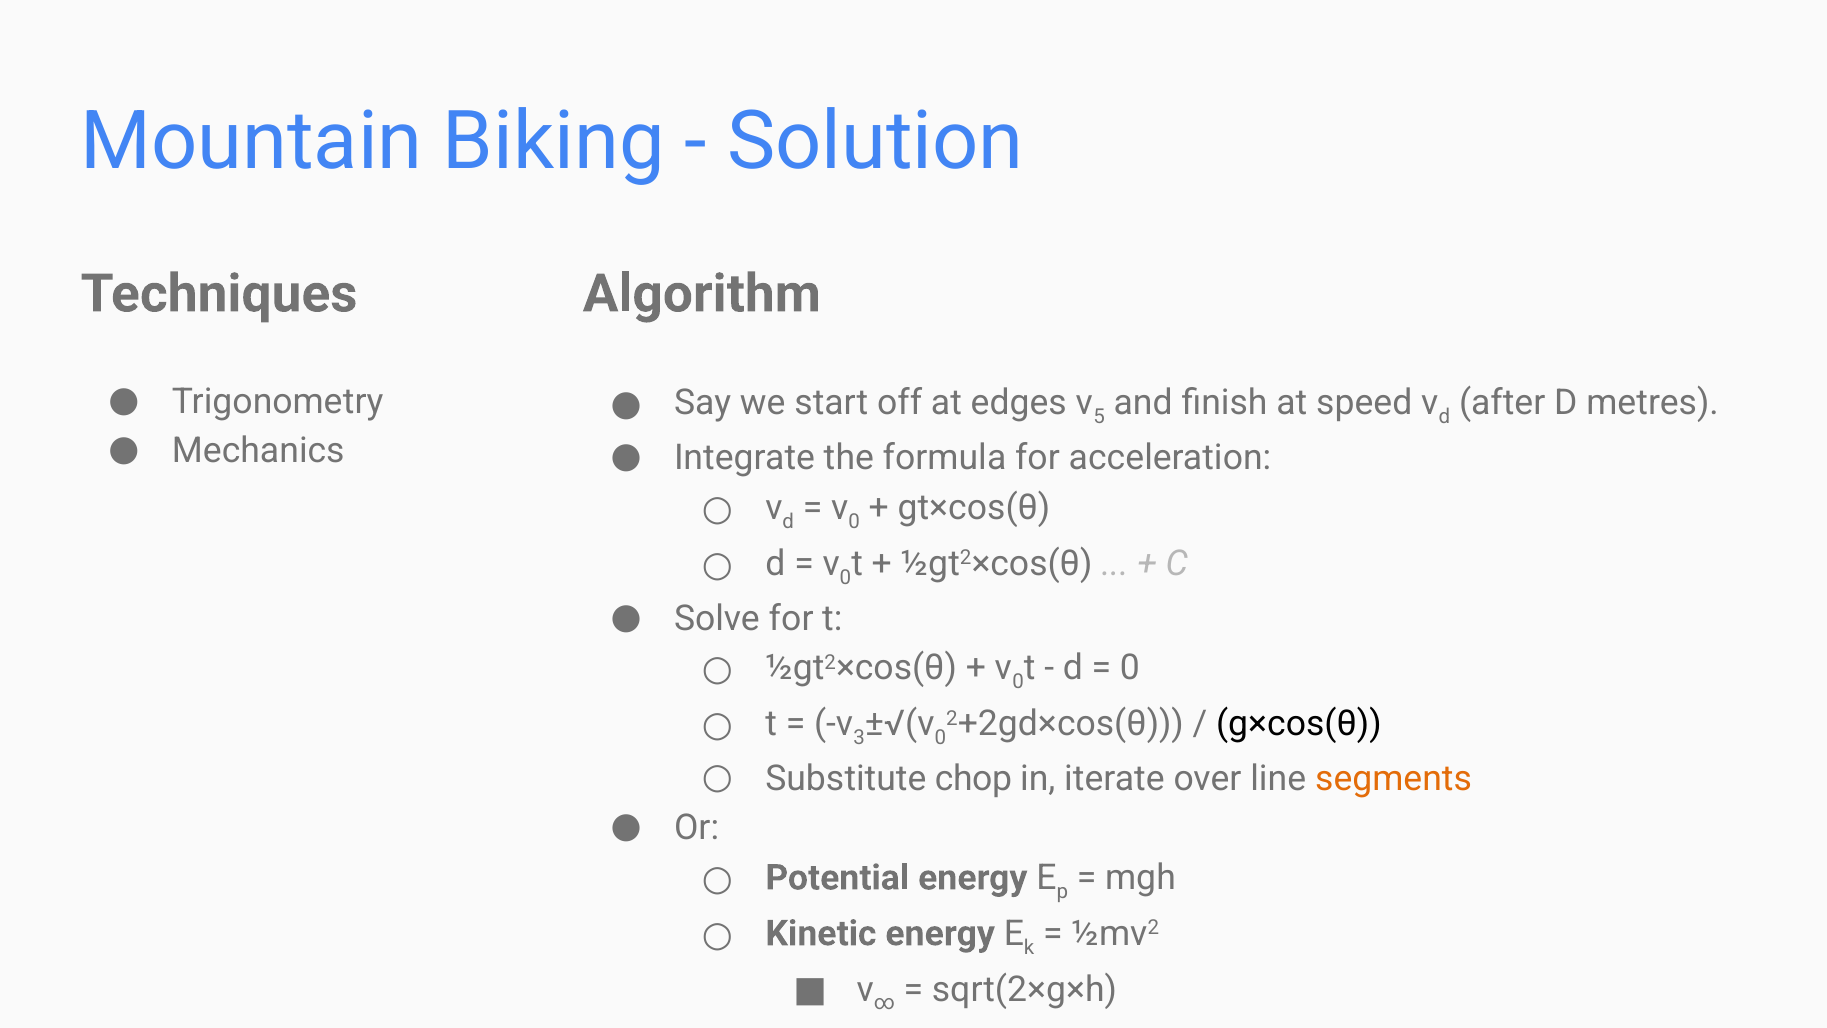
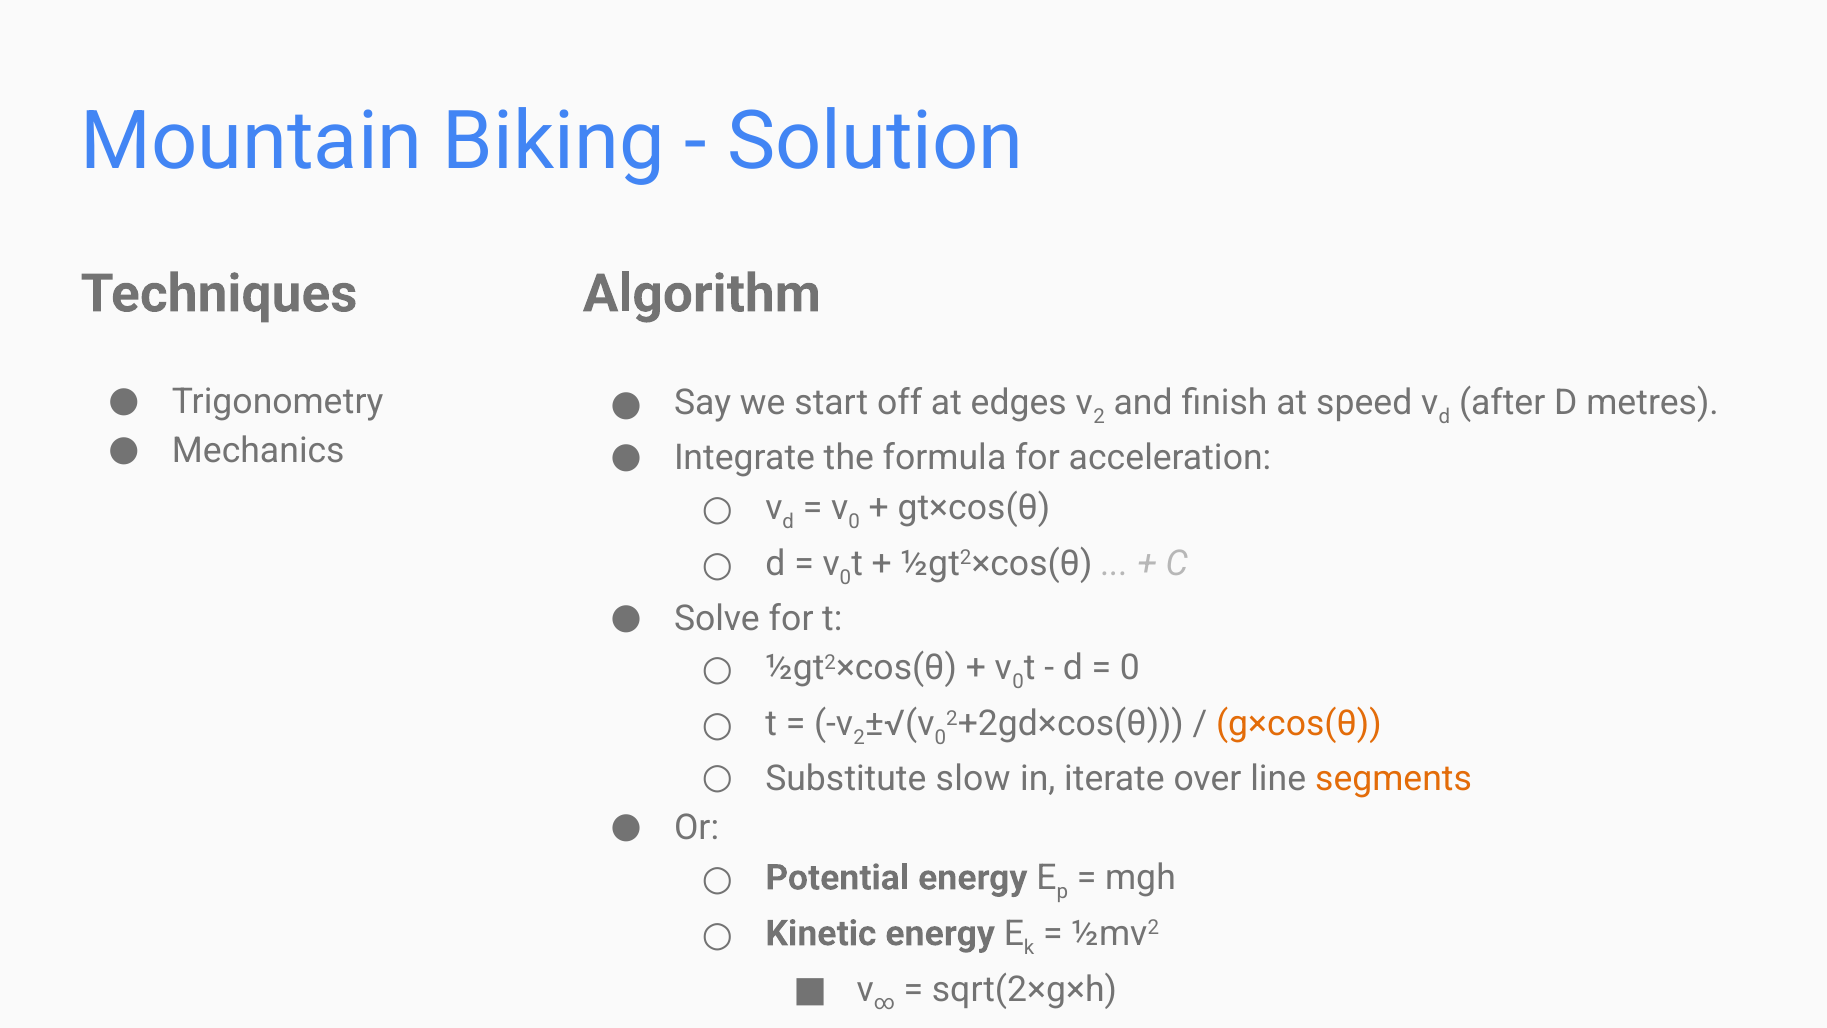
5 at (1099, 417): 5 -> 2
3 at (859, 738): 3 -> 2
g×cos(θ colour: black -> orange
chop: chop -> slow
